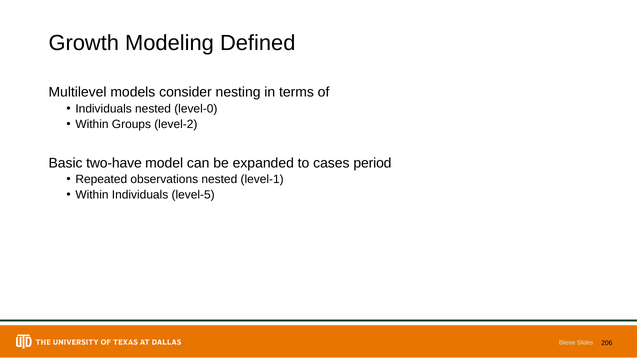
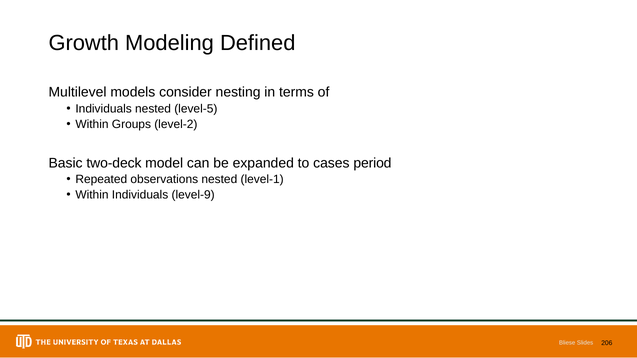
level-0: level-0 -> level-5
two-have: two-have -> two-deck
level-5: level-5 -> level-9
